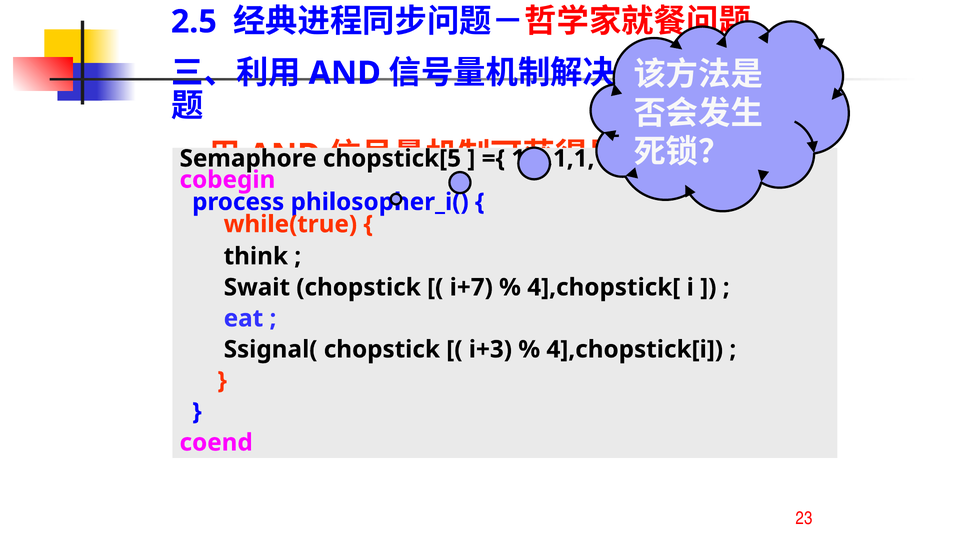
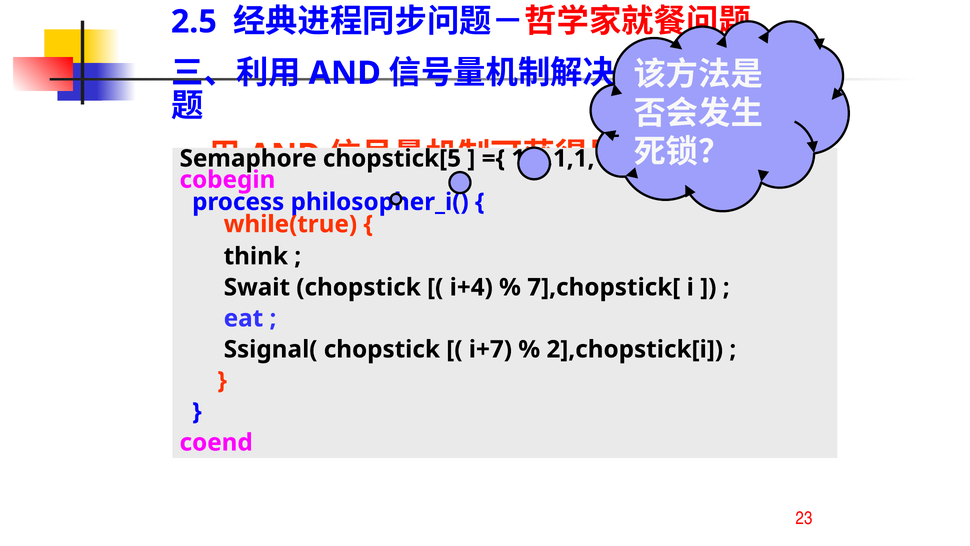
i+7: i+7 -> i+4
4],chopstick[: 4],chopstick[ -> 7],chopstick[
i+3: i+3 -> i+7
4],chopstick[i: 4],chopstick[i -> 2],chopstick[i
